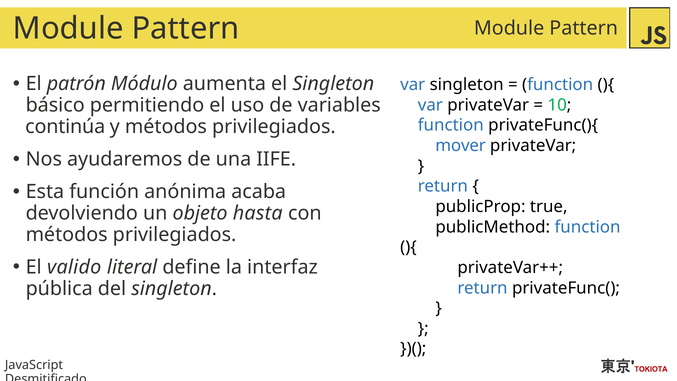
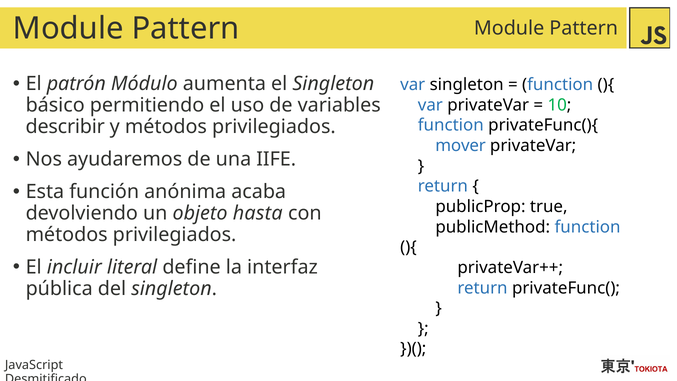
continúa: continúa -> describir
valido: valido -> incluir
